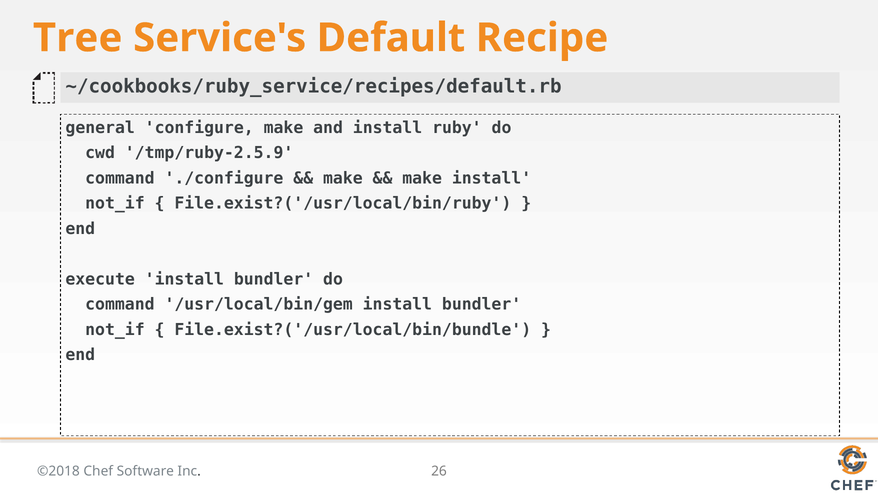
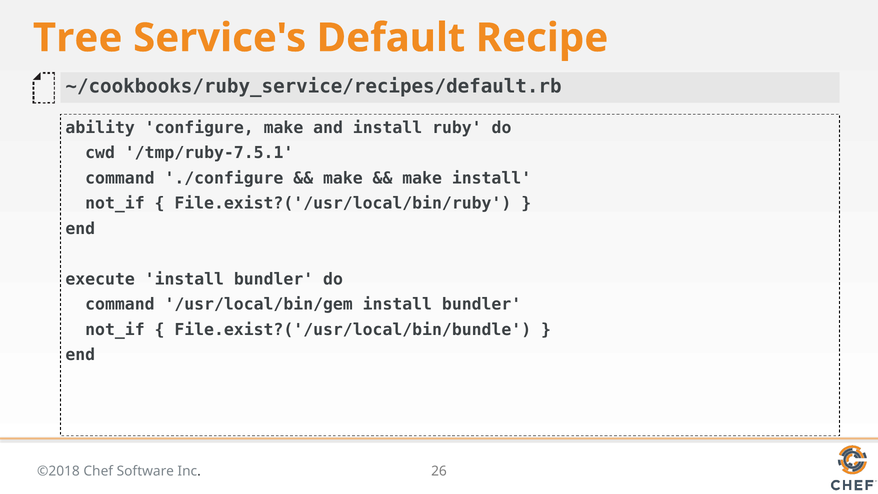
general: general -> ability
/tmp/ruby-2.5.9: /tmp/ruby-2.5.9 -> /tmp/ruby-7.5.1
